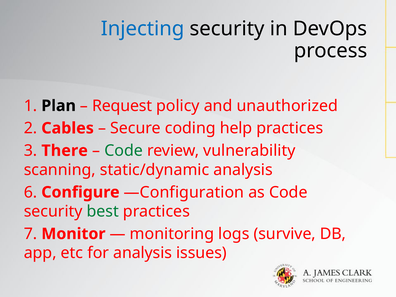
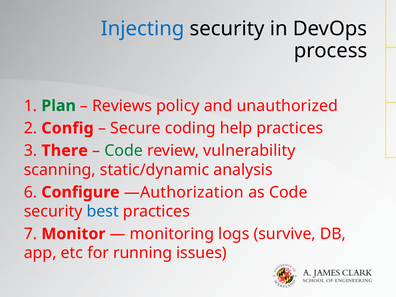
Plan colour: black -> green
Request: Request -> Reviews
Cables: Cables -> Config
—Configuration: —Configuration -> —Authorization
best colour: green -> blue
for analysis: analysis -> running
